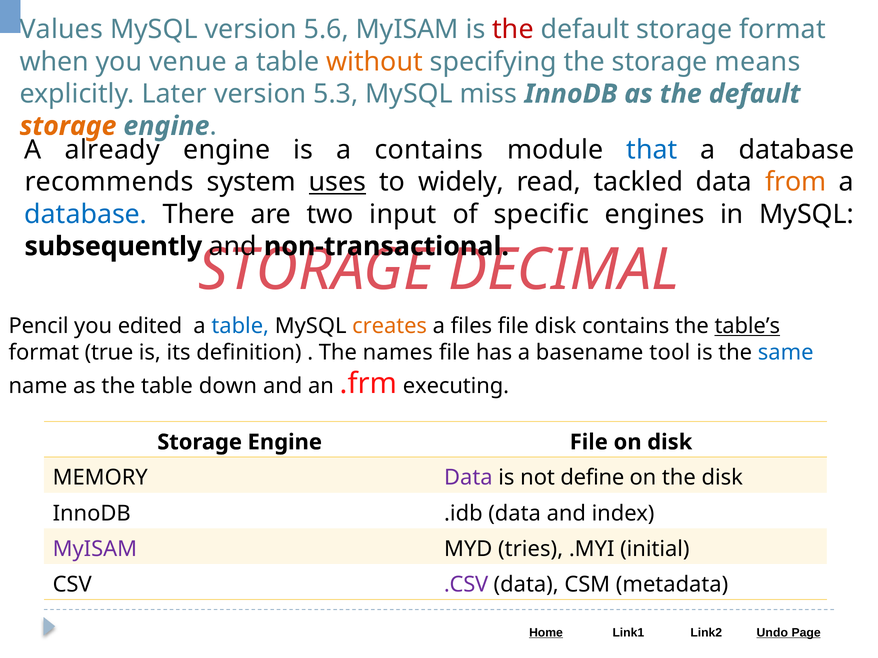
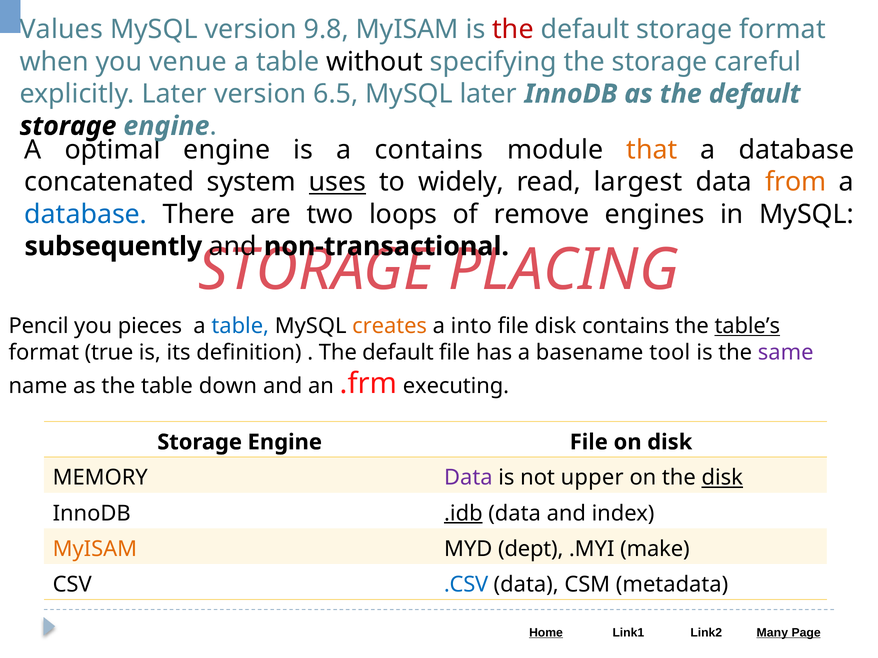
5.6: 5.6 -> 9.8
without colour: orange -> black
means: means -> careful
5.3: 5.3 -> 6.5
MySQL miss: miss -> later
storage at (68, 126) colour: orange -> black
already: already -> optimal
that colour: blue -> orange
recommends: recommends -> concatenated
tackled: tackled -> largest
input: input -> loops
specific: specific -> remove
DECIMAL: DECIMAL -> PLACING
edited: edited -> pieces
files: files -> into
names at (398, 353): names -> default
same colour: blue -> purple
define: define -> upper
disk at (722, 478) underline: none -> present
.idb underline: none -> present
MyISAM at (95, 549) colour: purple -> orange
tries: tries -> dept
initial: initial -> make
.CSV colour: purple -> blue
Undo: Undo -> Many
